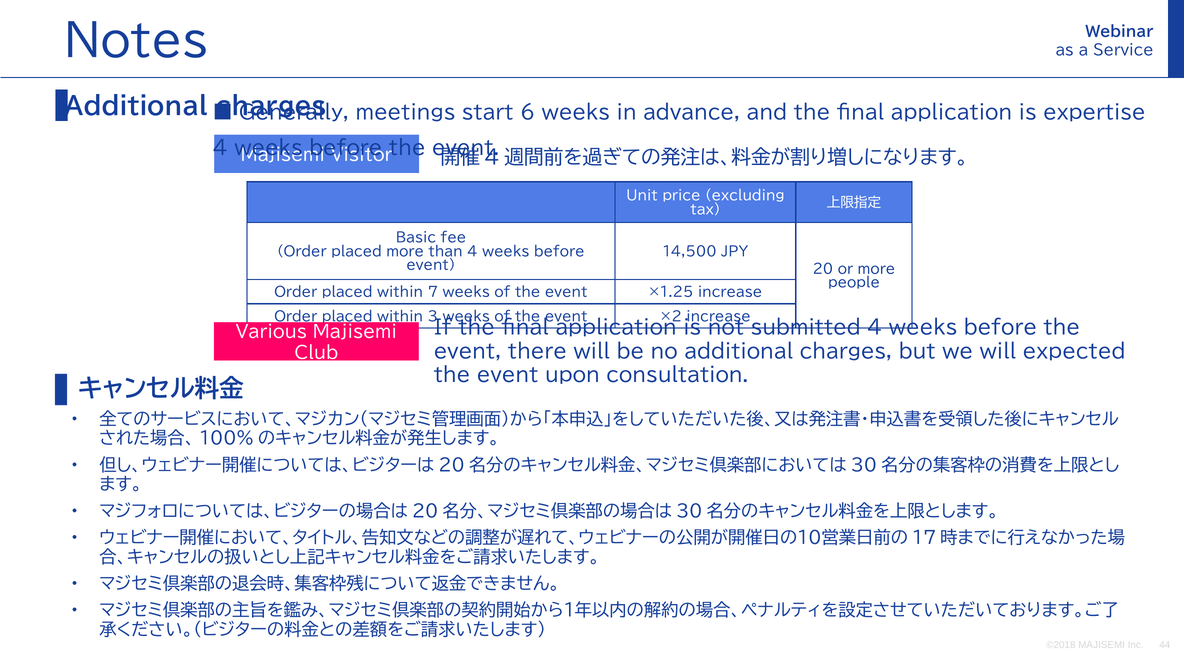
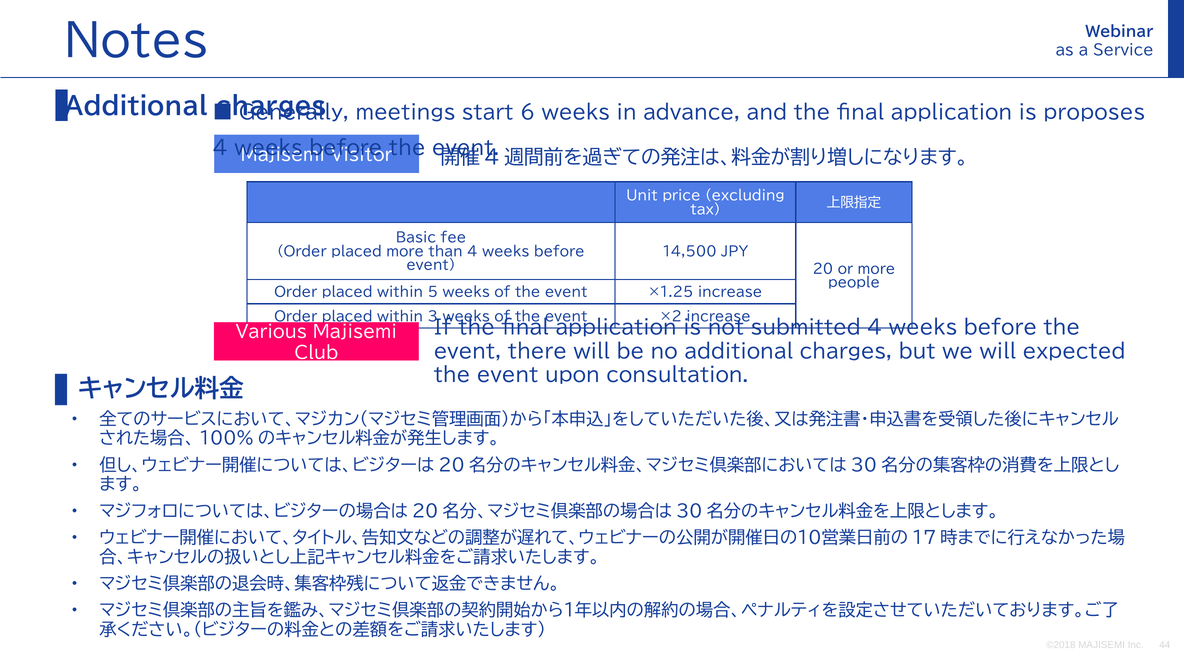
expertise: expertise -> proposes
7: 7 -> 5
